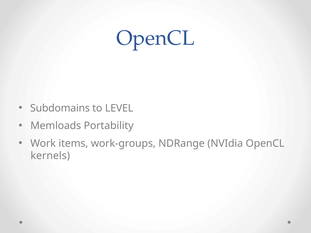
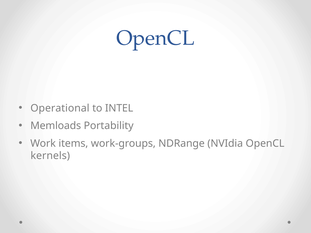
Subdomains: Subdomains -> Operational
LEVEL: LEVEL -> INTEL
